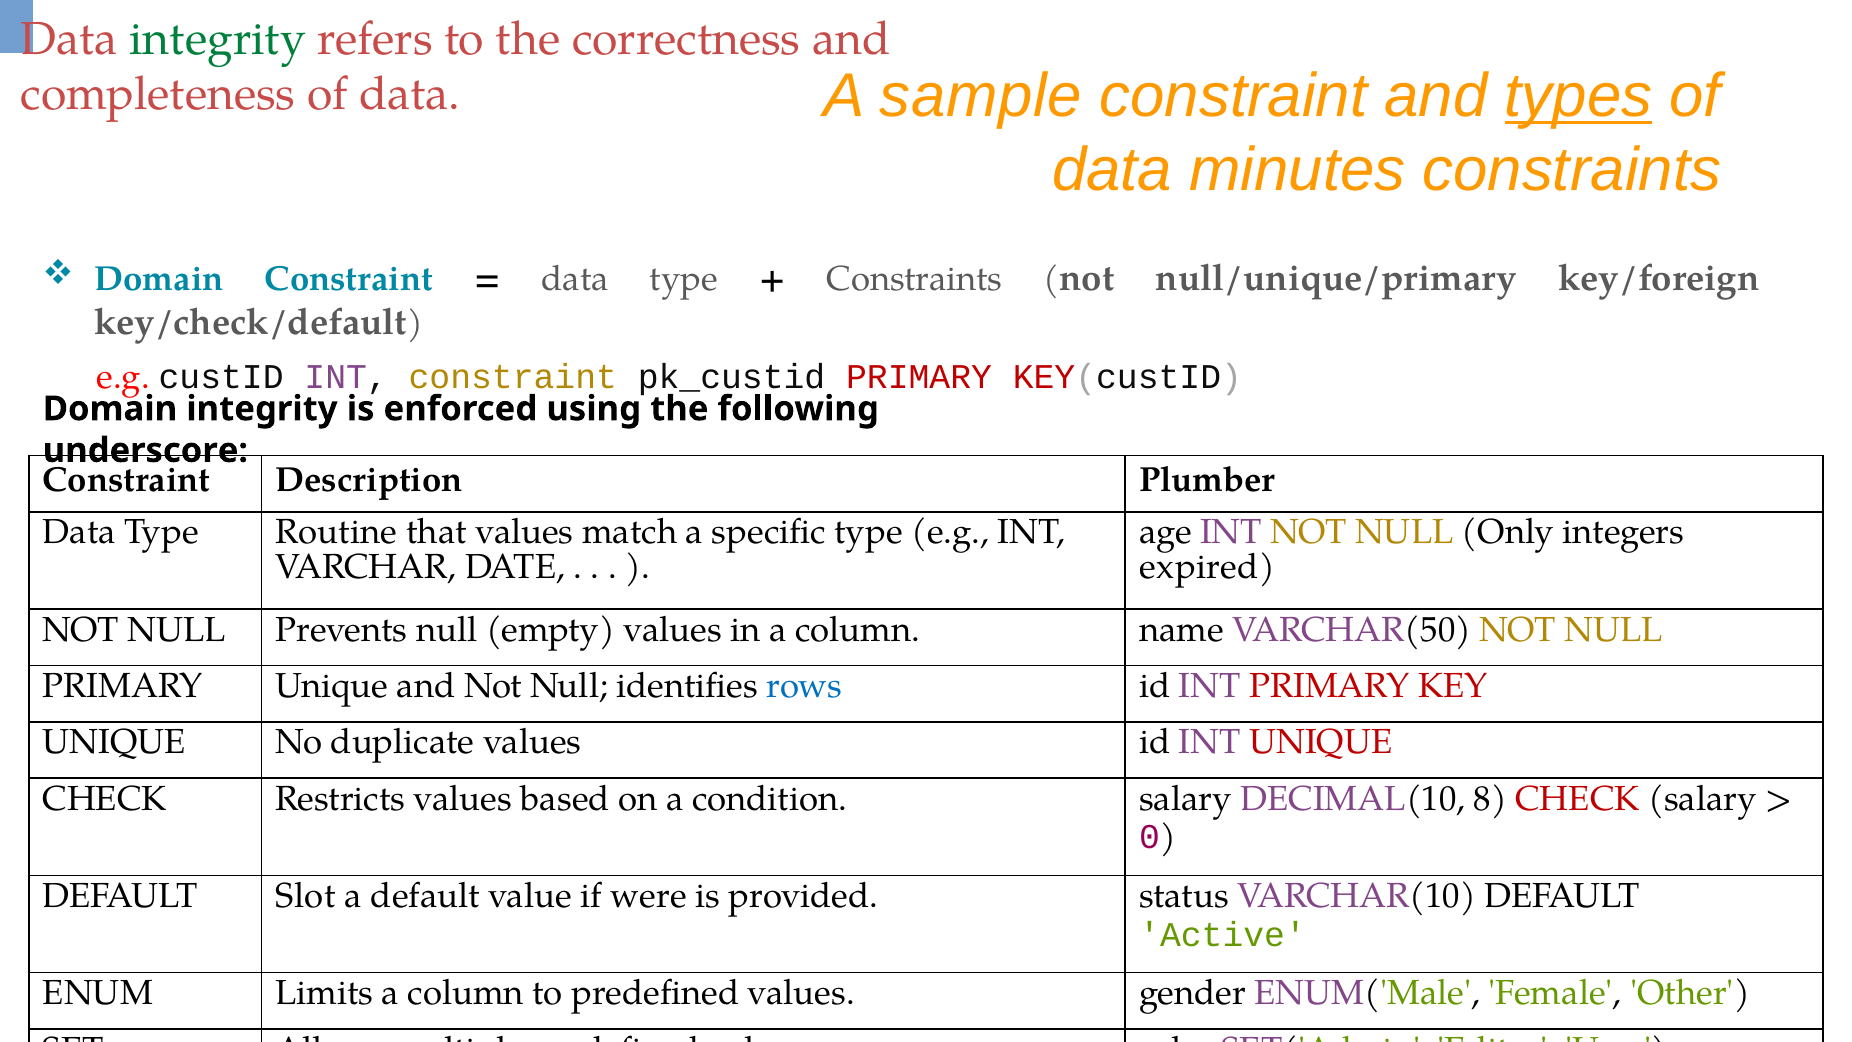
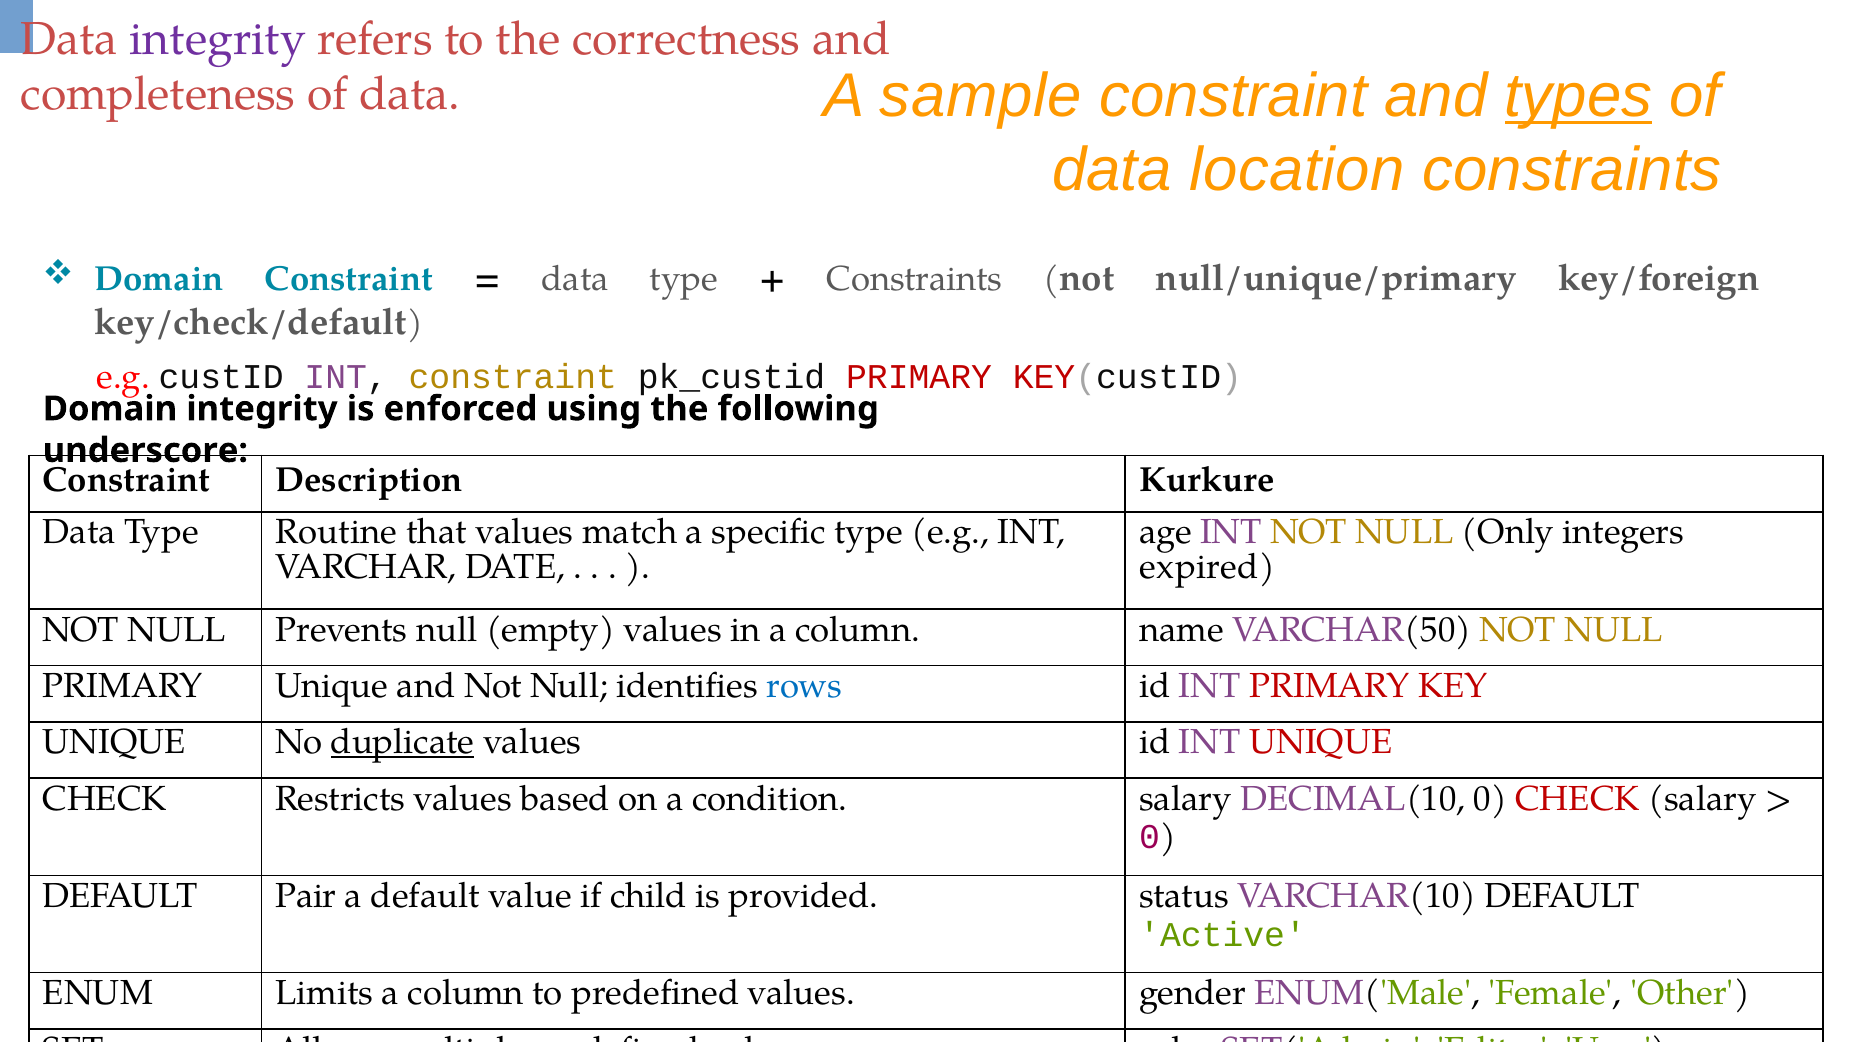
integrity at (218, 39) colour: green -> purple
minutes: minutes -> location
Plumber: Plumber -> Kurkure
duplicate underline: none -> present
DECIMAL(10 8: 8 -> 0
Slot: Slot -> Pair
were: were -> child
